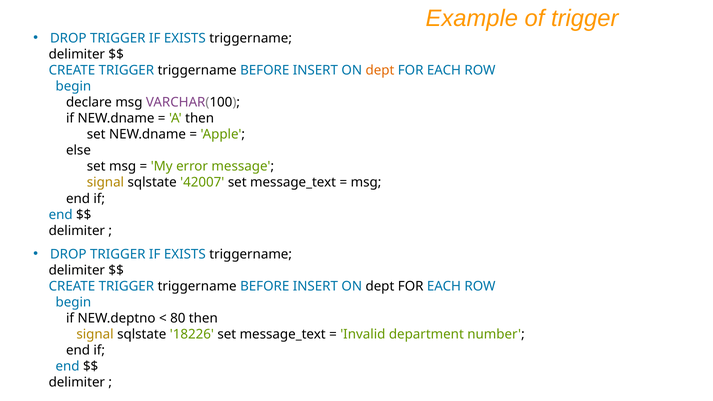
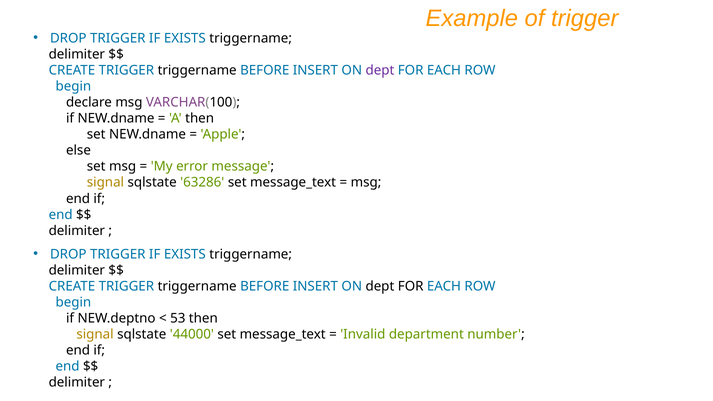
dept at (380, 70) colour: orange -> purple
42007: 42007 -> 63286
80: 80 -> 53
18226: 18226 -> 44000
